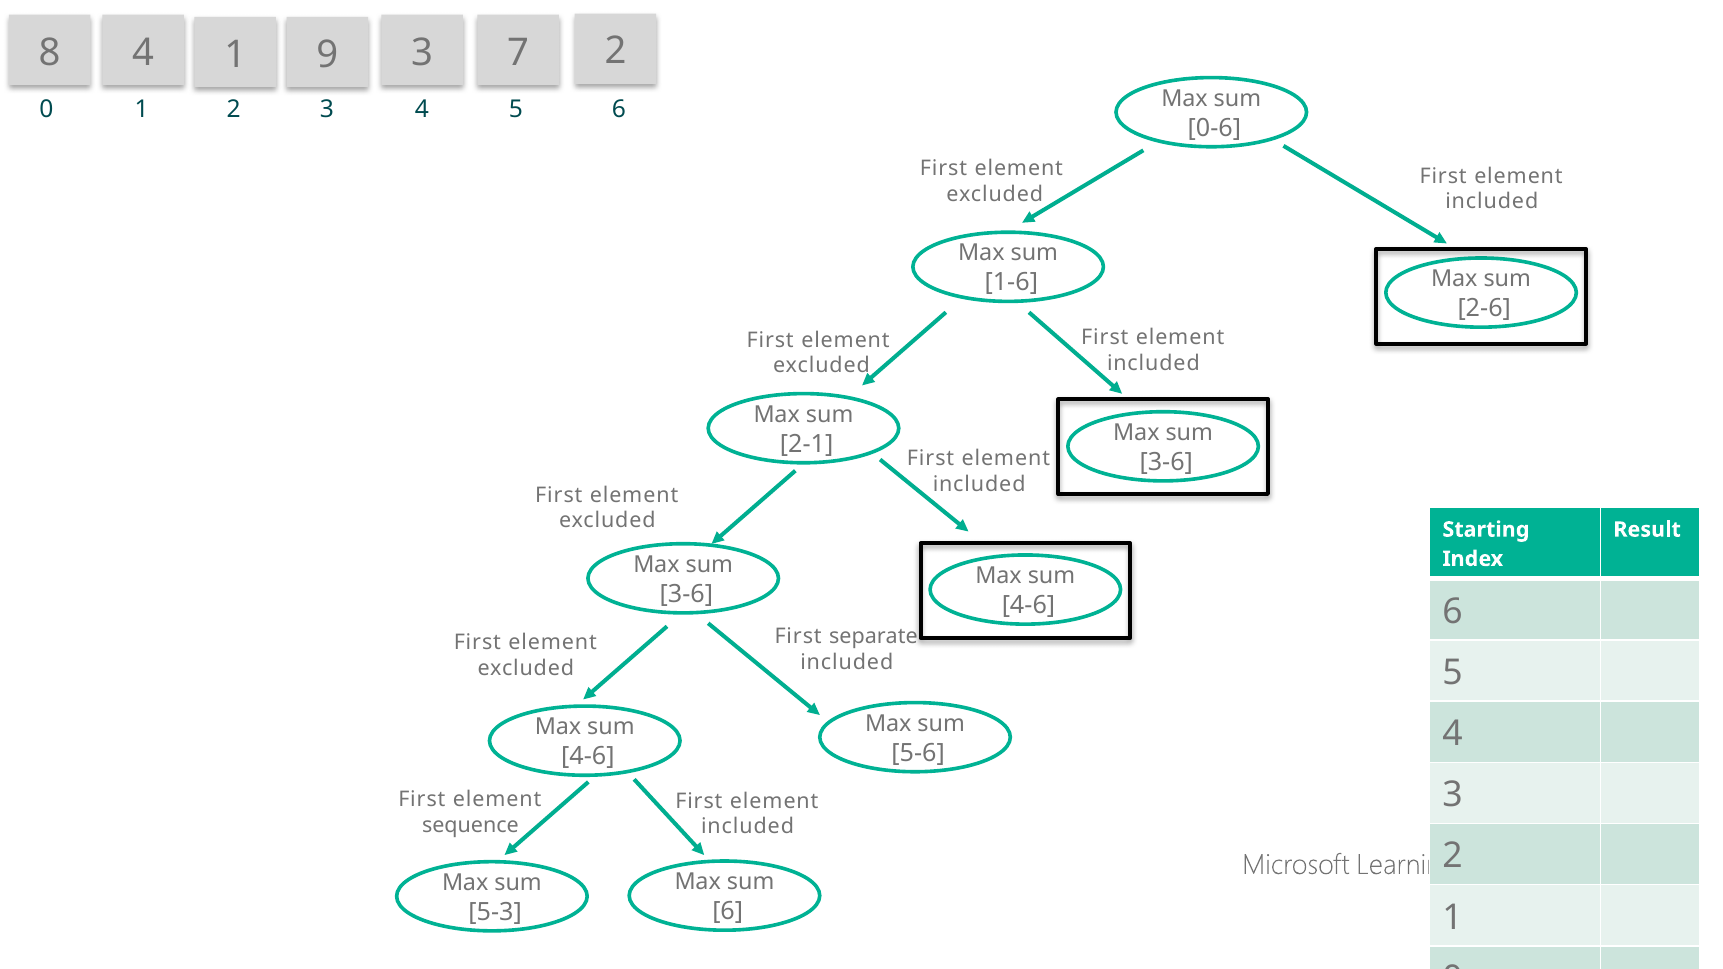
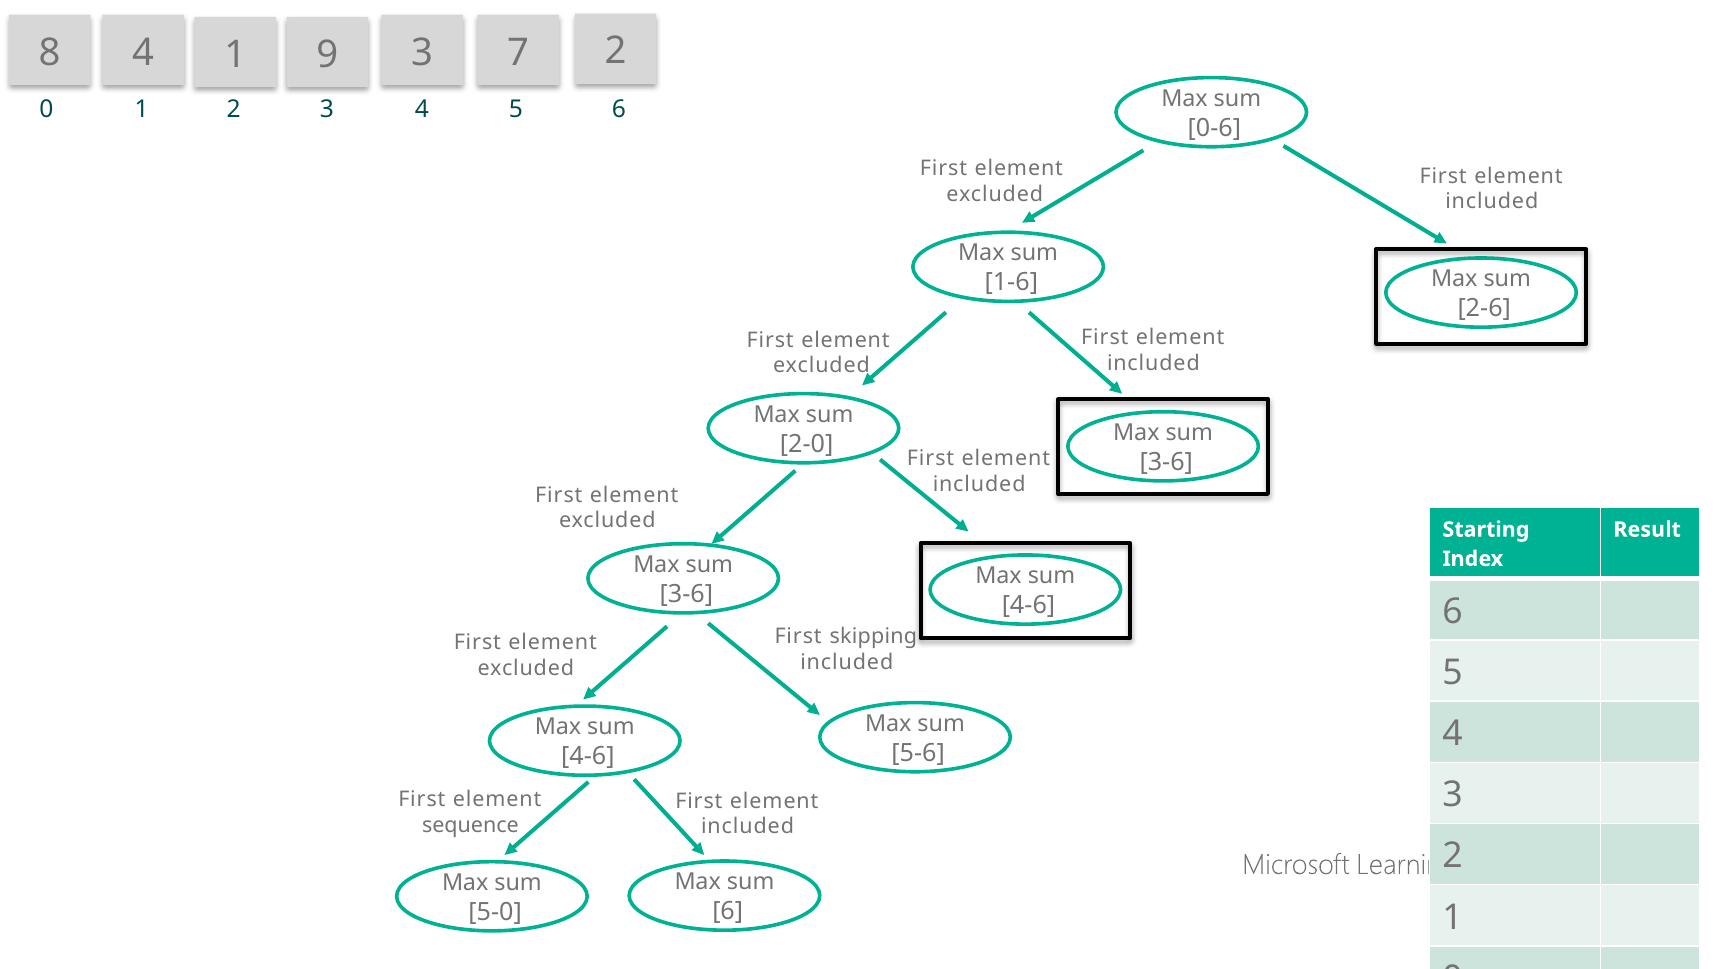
2-1: 2-1 -> 2-0
separate: separate -> skipping
5-3: 5-3 -> 5-0
